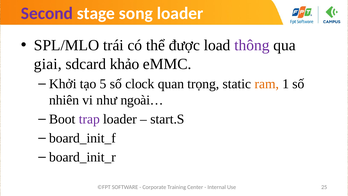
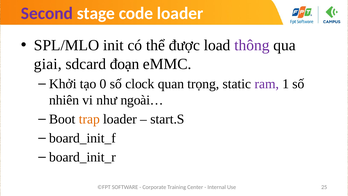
song: song -> code
trái: trái -> init
khảo: khảo -> đoạn
5: 5 -> 0
ram colour: orange -> purple
trap colour: purple -> orange
